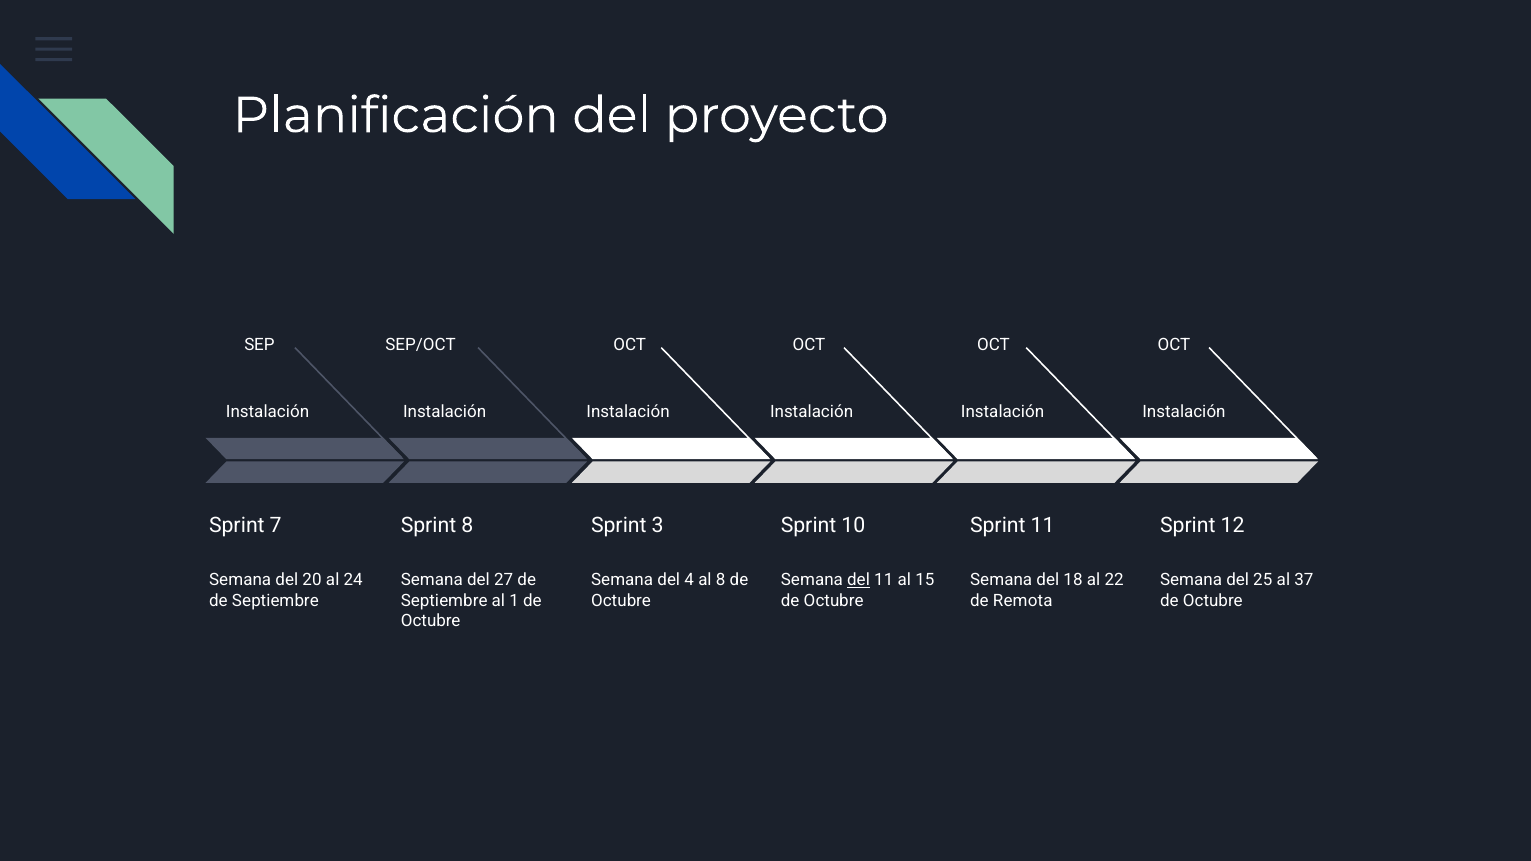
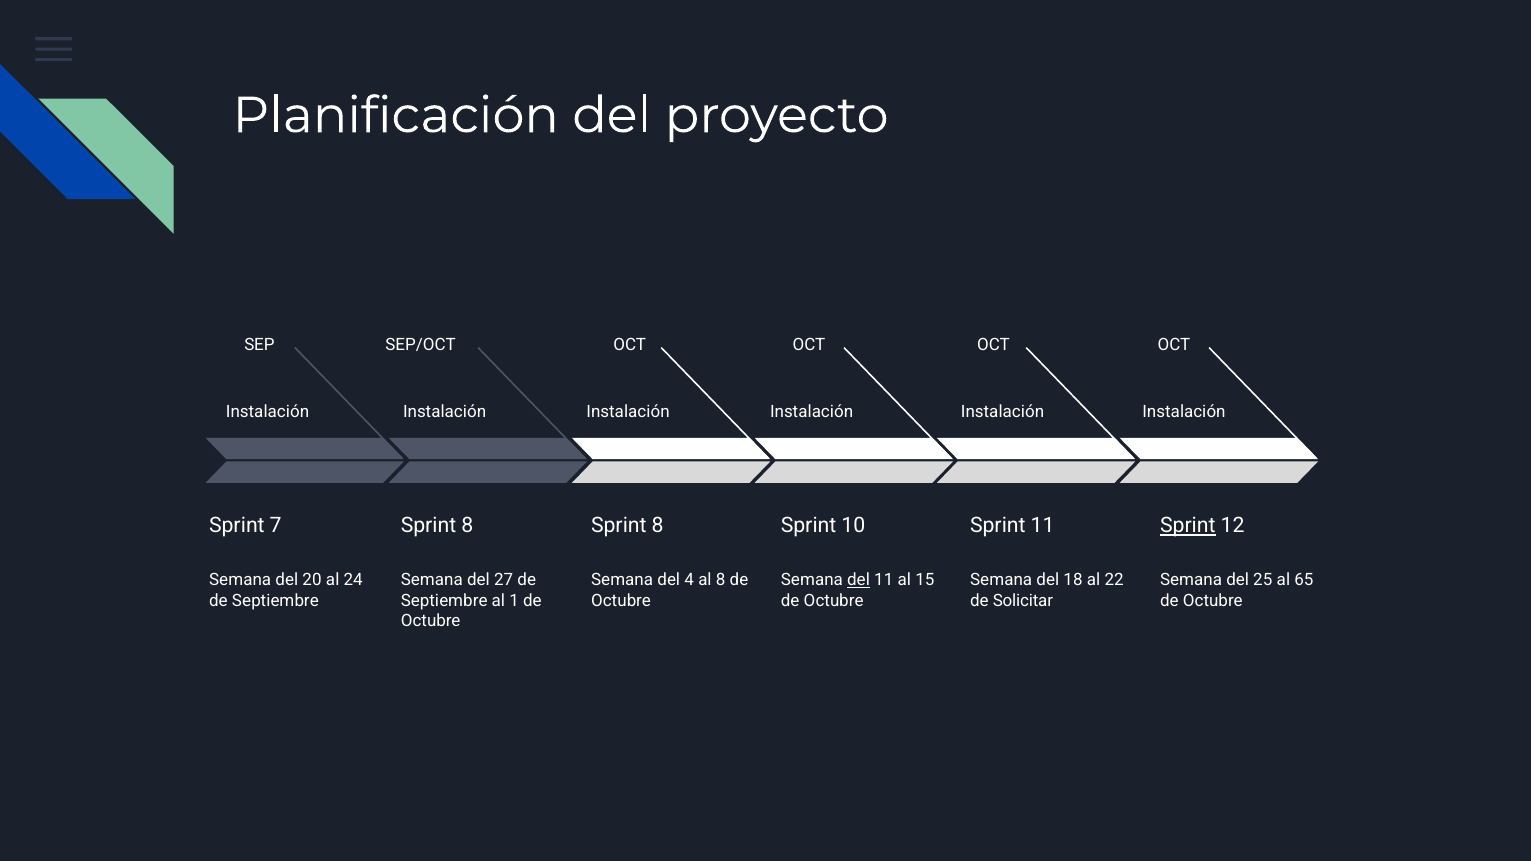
8 Sprint 3: 3 -> 8
Sprint at (1188, 526) underline: none -> present
37: 37 -> 65
Remota: Remota -> Solicitar
